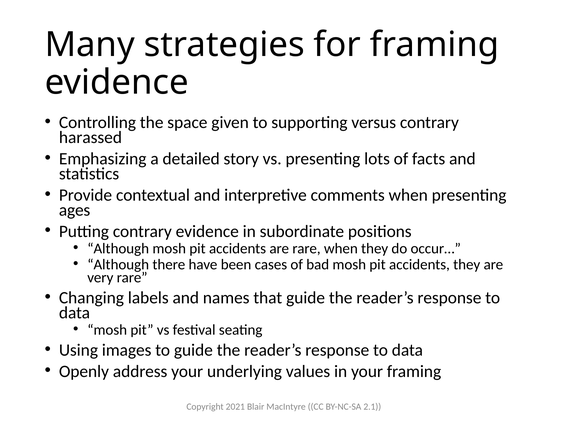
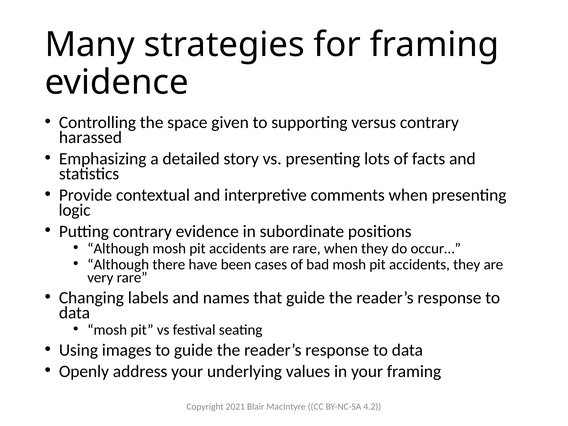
ages: ages -> logic
2.1: 2.1 -> 4.2
